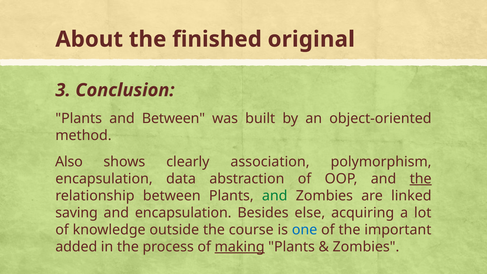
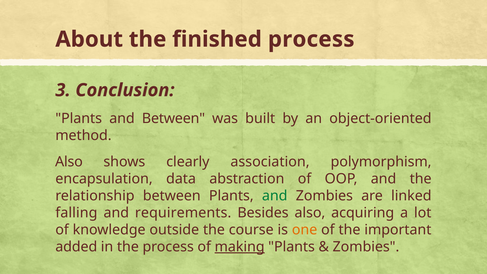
finished original: original -> process
the at (421, 179) underline: present -> none
saving: saving -> falling
and encapsulation: encapsulation -> requirements
Besides else: else -> also
one colour: blue -> orange
